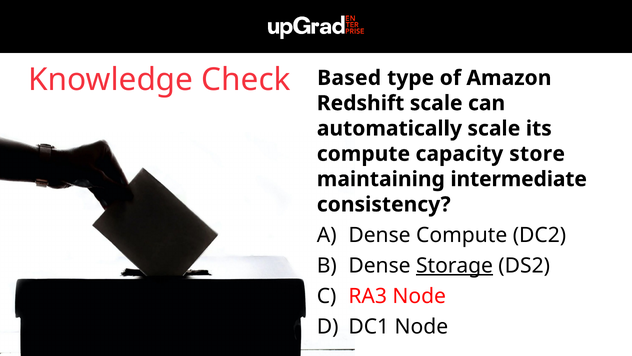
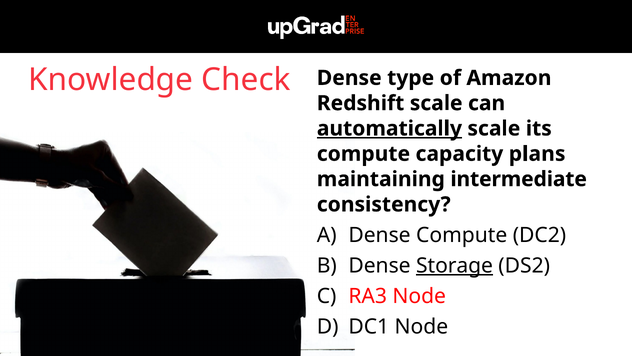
Check Based: Based -> Dense
automatically underline: none -> present
store: store -> plans
